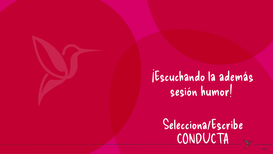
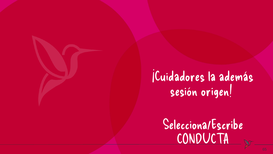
¡Escuchando: ¡Escuchando -> ¡Cuidadores
humor: humor -> origen
